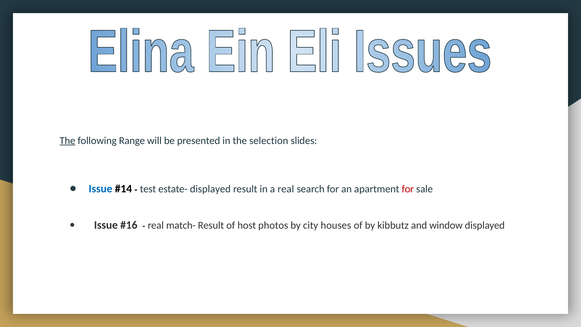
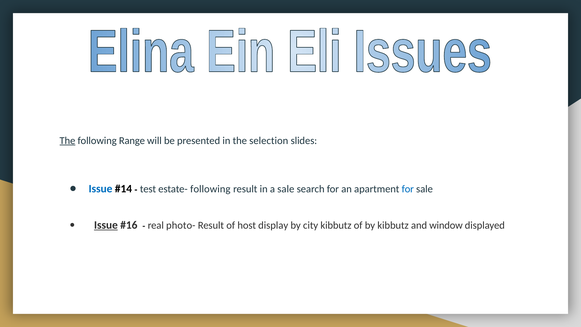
estate- displayed: displayed -> following
a real: real -> sale
for at (408, 189) colour: red -> blue
Issue at (106, 225) underline: none -> present
match-: match- -> photo-
photos: photos -> display
city houses: houses -> kibbutz
